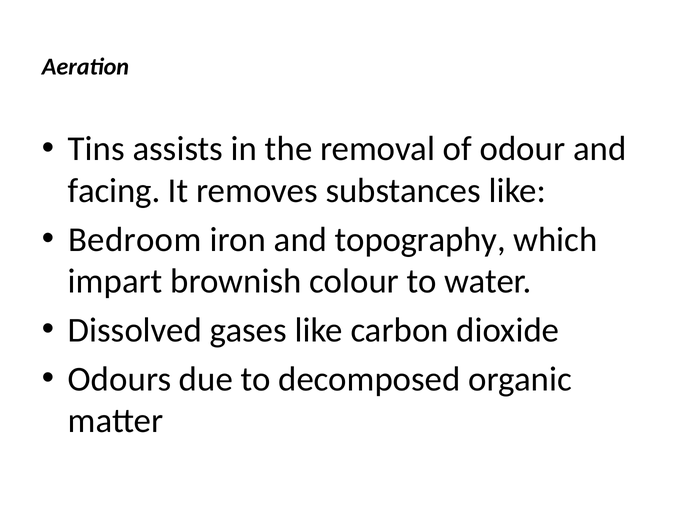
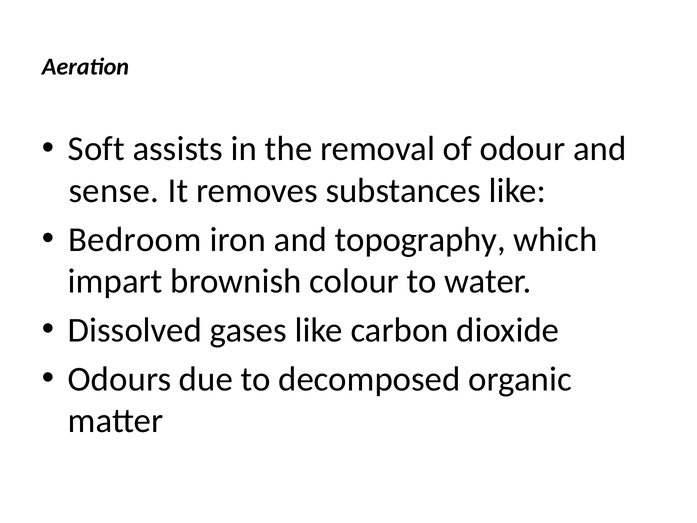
Tins: Tins -> Soft
facing: facing -> sense
